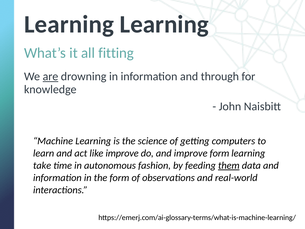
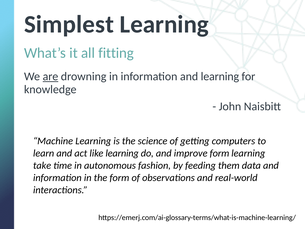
Learning at (69, 24): Learning -> Simplest
and through: through -> learning
like improve: improve -> learning
them underline: present -> none
